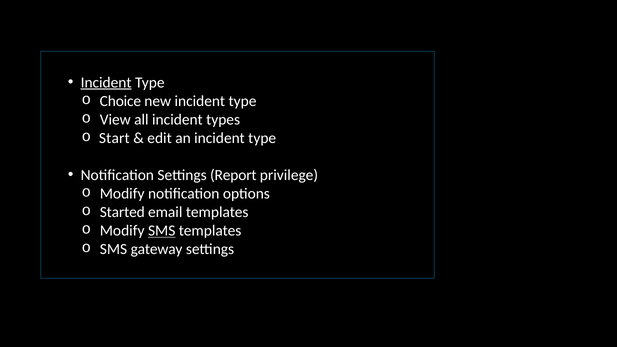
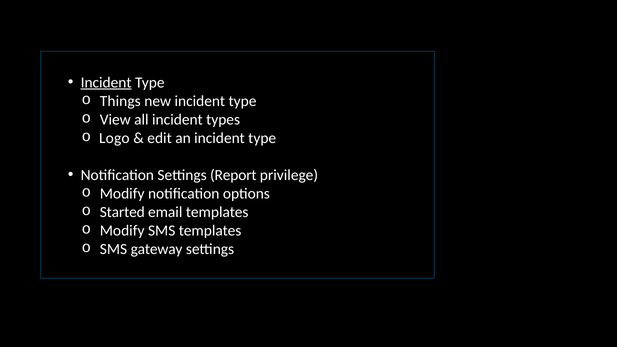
Choice: Choice -> Things
Start: Start -> Logo
SMS at (162, 231) underline: present -> none
